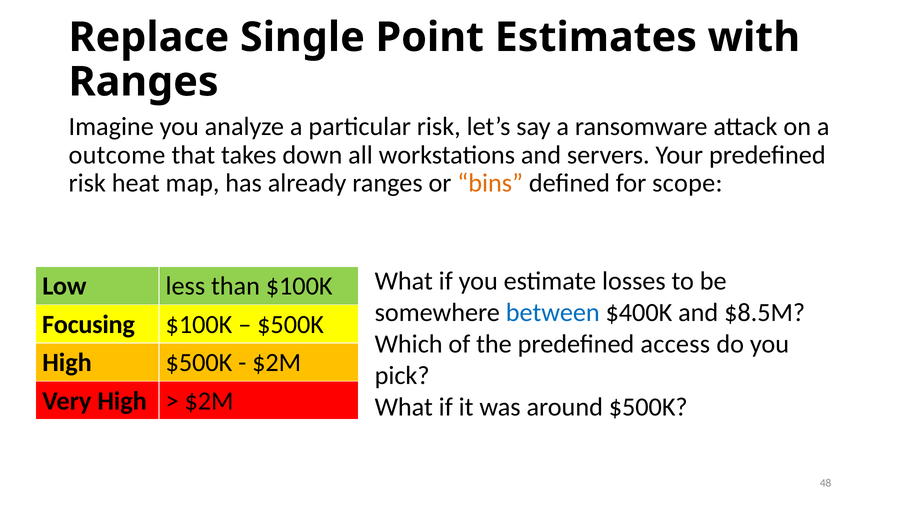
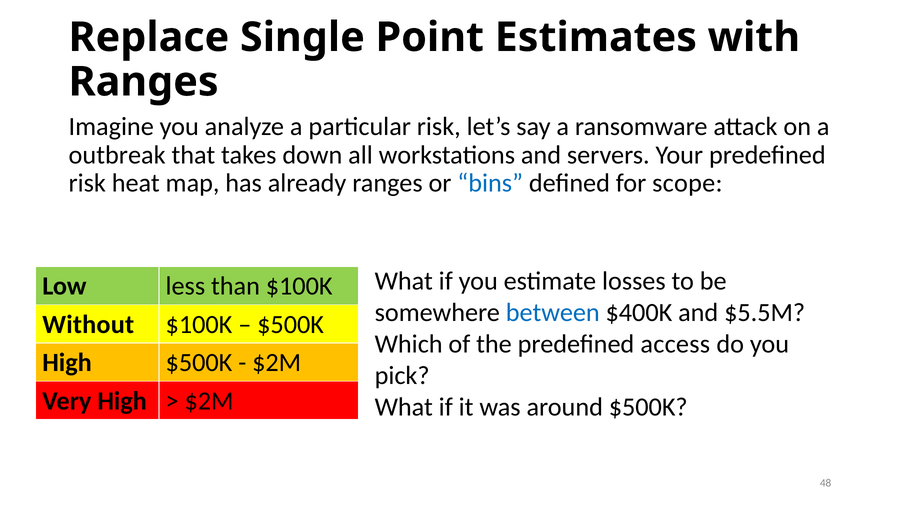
outcome: outcome -> outbreak
bins colour: orange -> blue
$8.5M: $8.5M -> $5.5M
Focusing: Focusing -> Without
